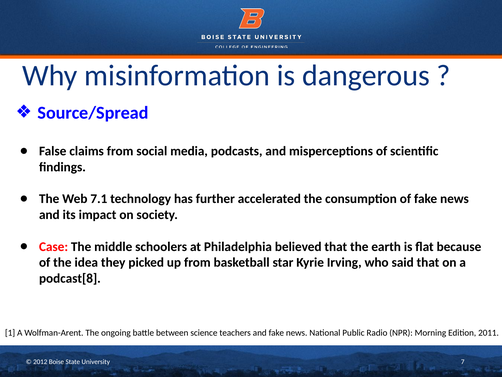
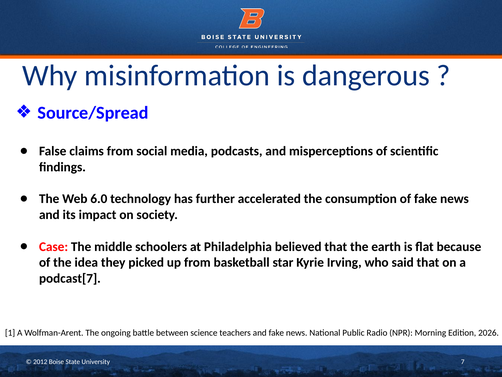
7.1: 7.1 -> 6.0
podcast[8: podcast[8 -> podcast[7
2011: 2011 -> 2026
